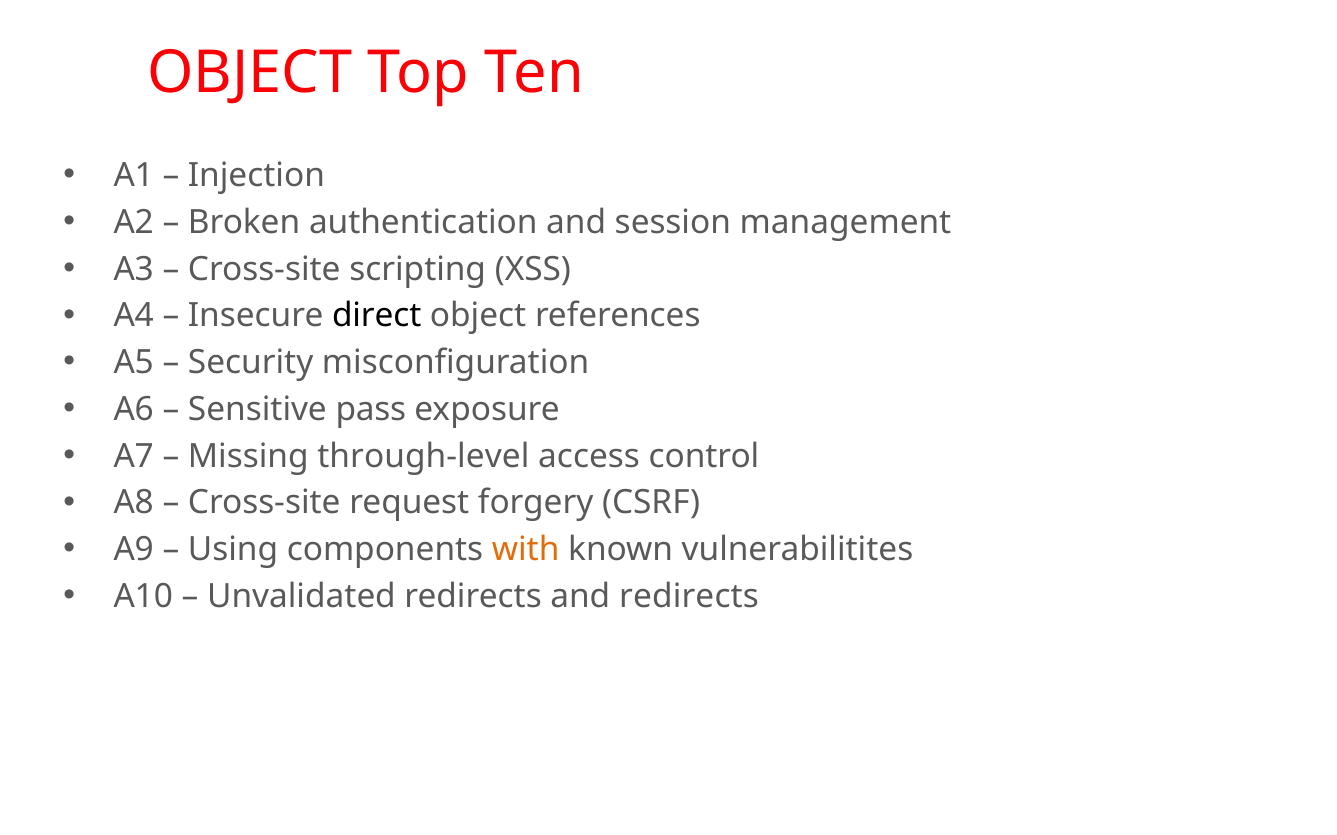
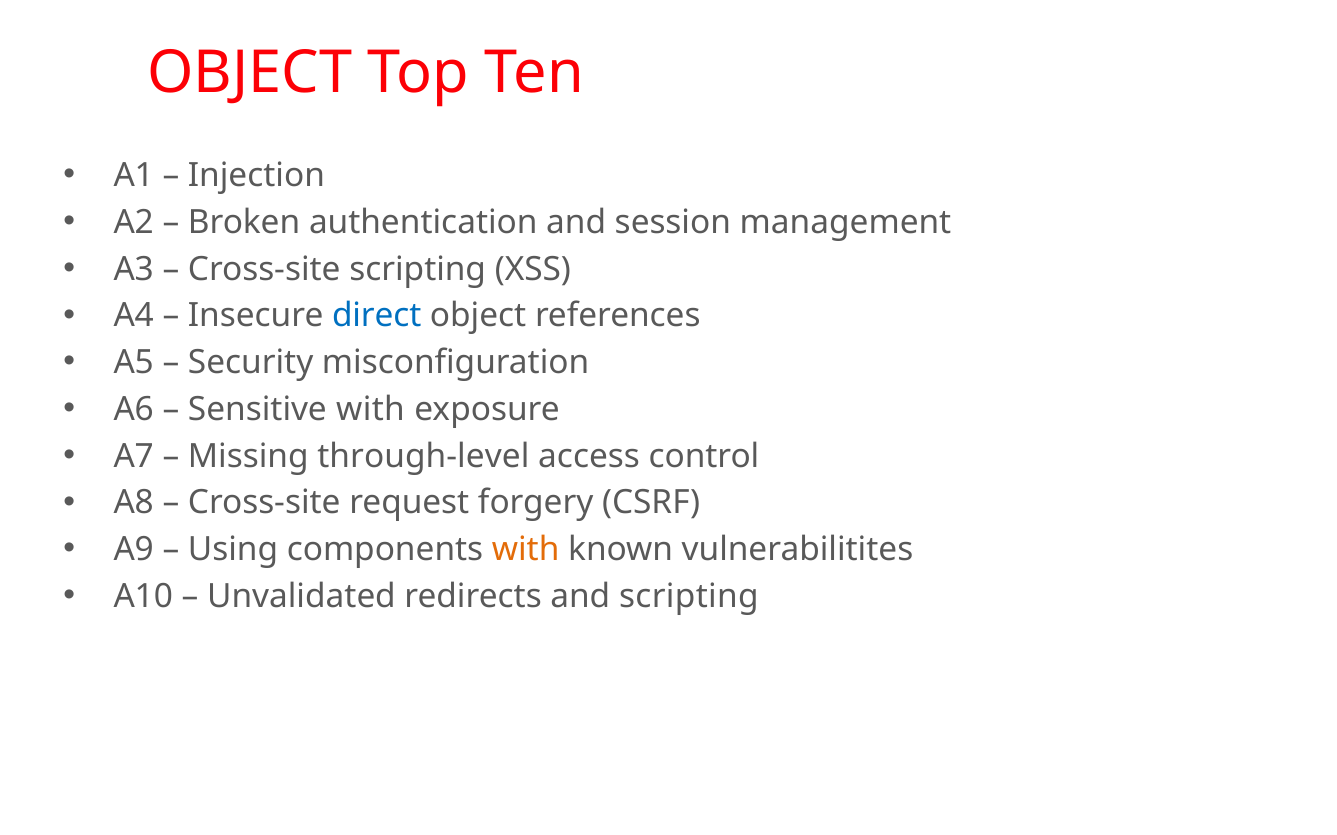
direct colour: black -> blue
Sensitive pass: pass -> with
and redirects: redirects -> scripting
